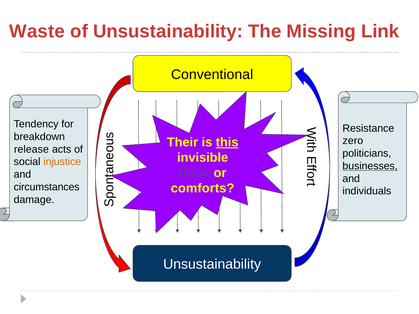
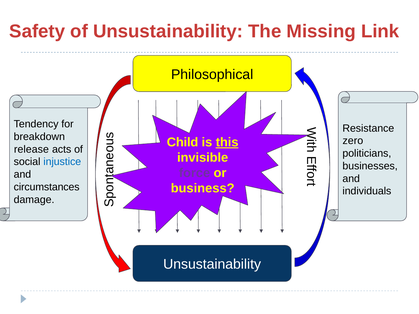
Waste: Waste -> Safety
Conventional: Conventional -> Philosophical
Their: Their -> Child
injustice colour: orange -> blue
businesses underline: present -> none
comforts: comforts -> business
